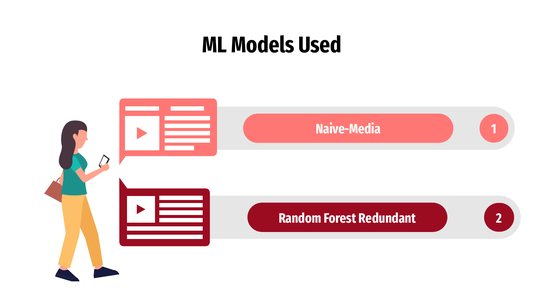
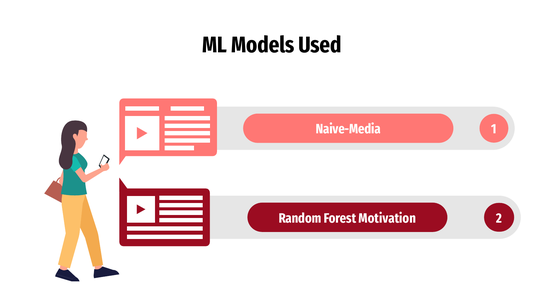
Redundant: Redundant -> Motivation
